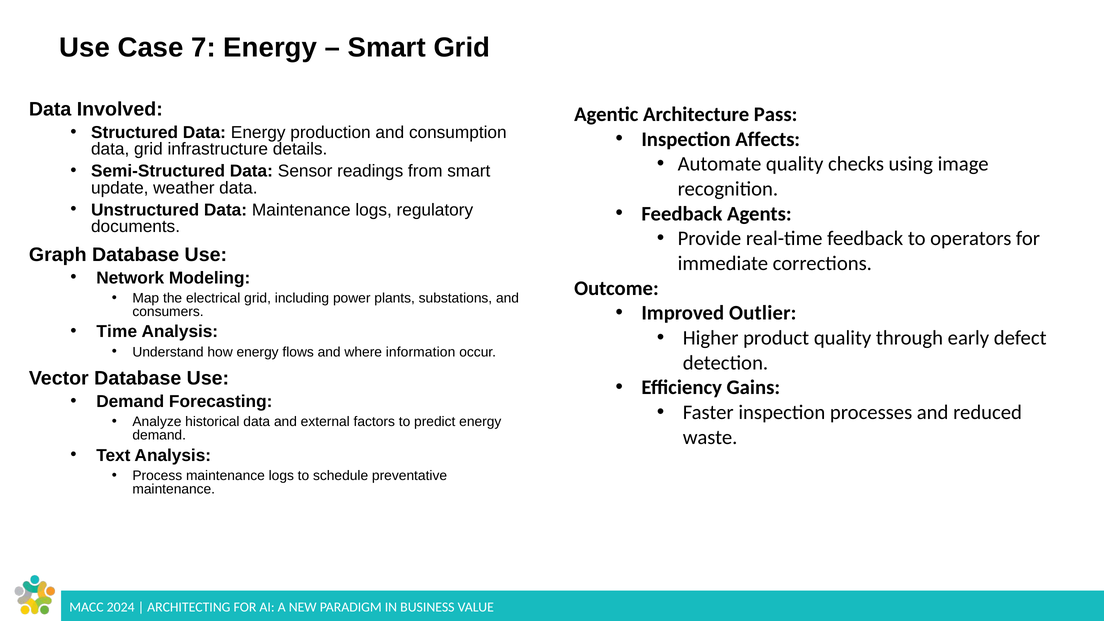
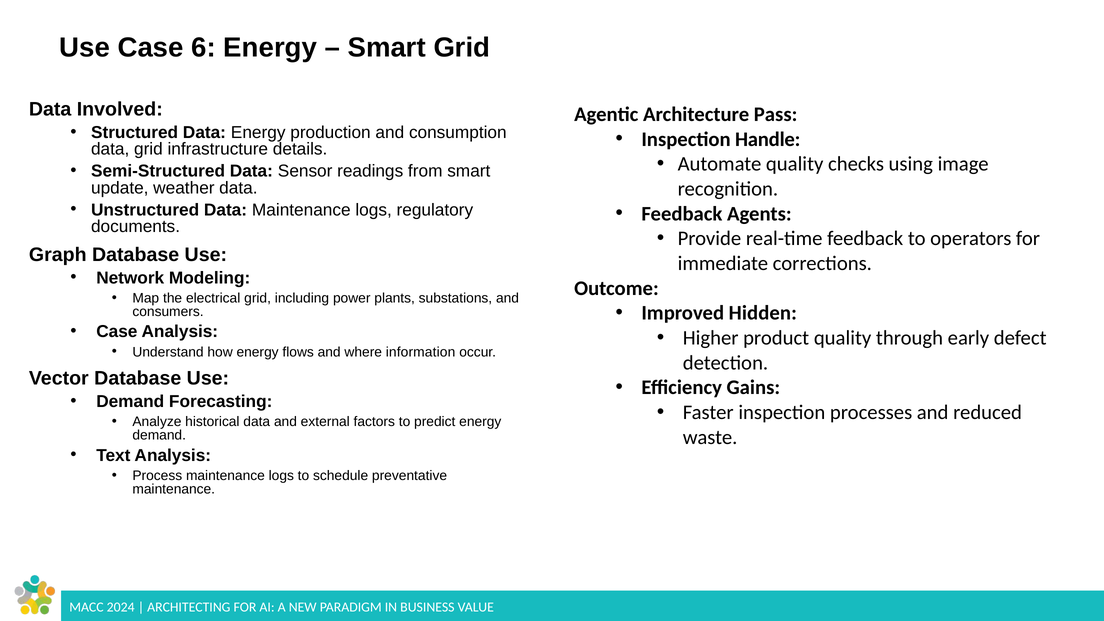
7: 7 -> 6
Affects: Affects -> Handle
Outlier: Outlier -> Hidden
Time at (117, 332): Time -> Case
